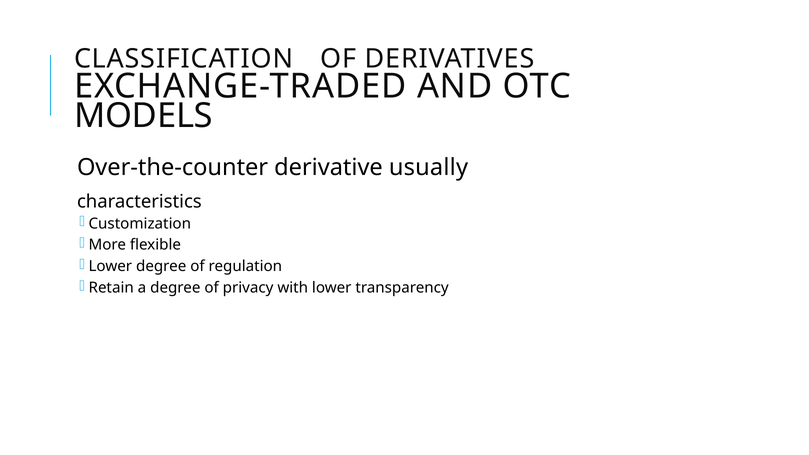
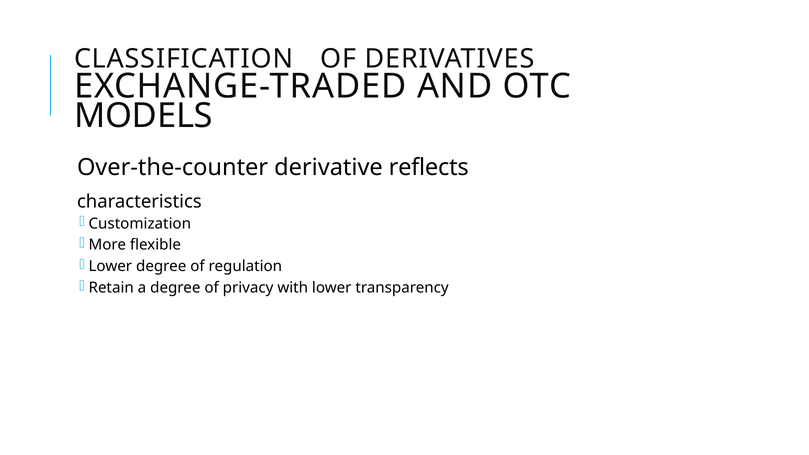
usually: usually -> reflects
